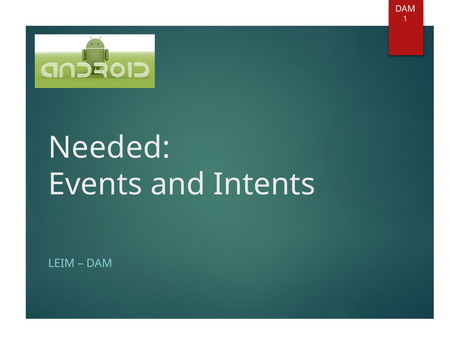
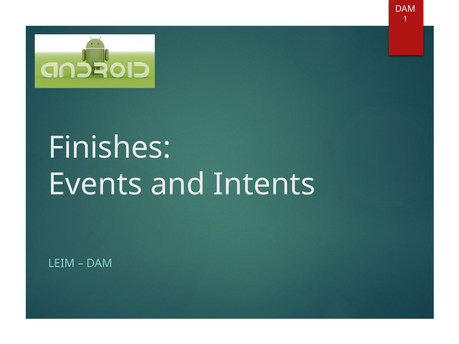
Needed: Needed -> Finishes
